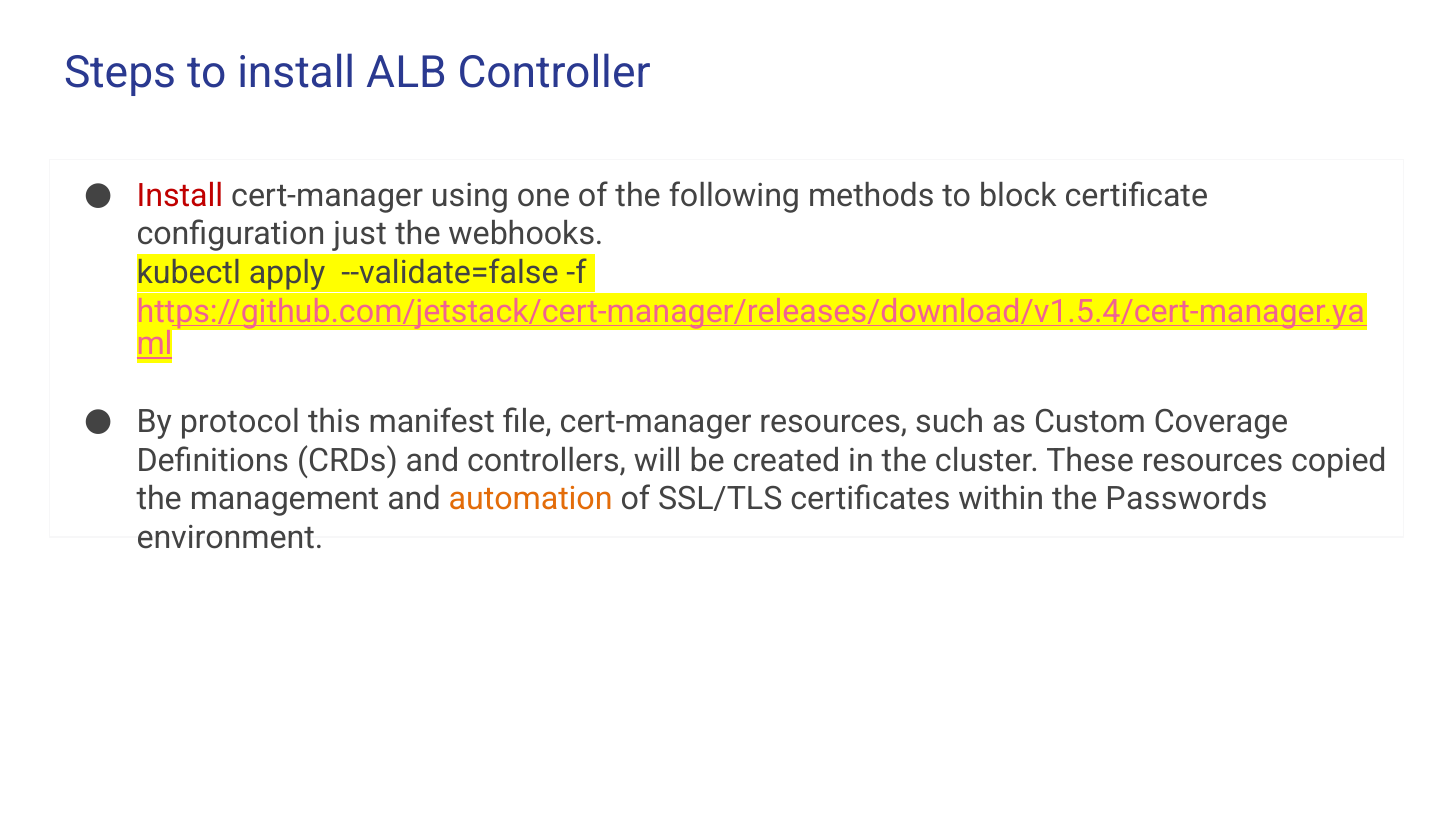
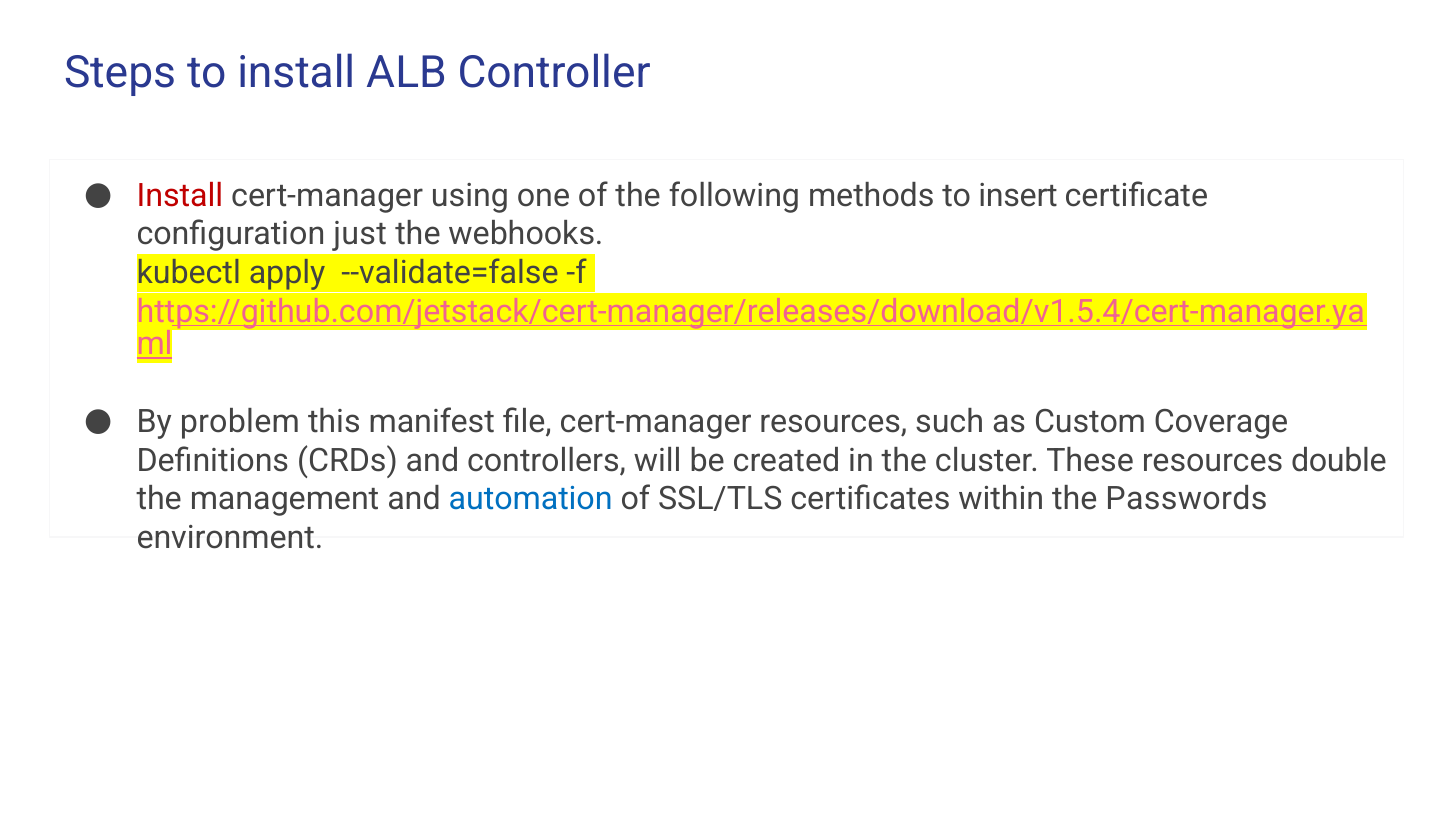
block: block -> insert
protocol: protocol -> problem
copied: copied -> double
automation colour: orange -> blue
